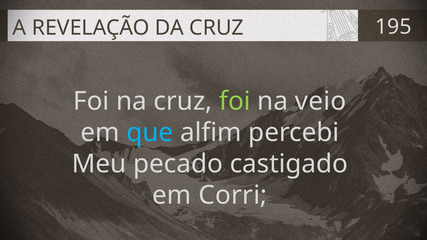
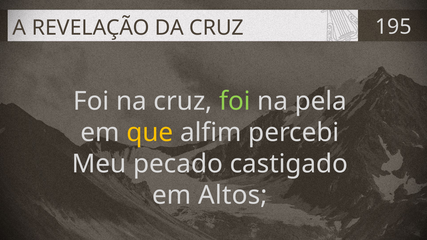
veio: veio -> pela
que colour: light blue -> yellow
Corri: Corri -> Altos
